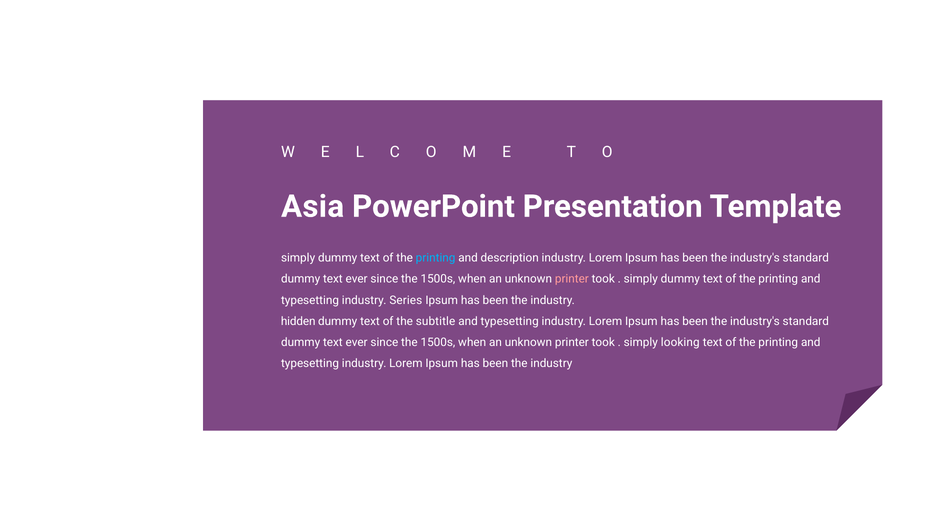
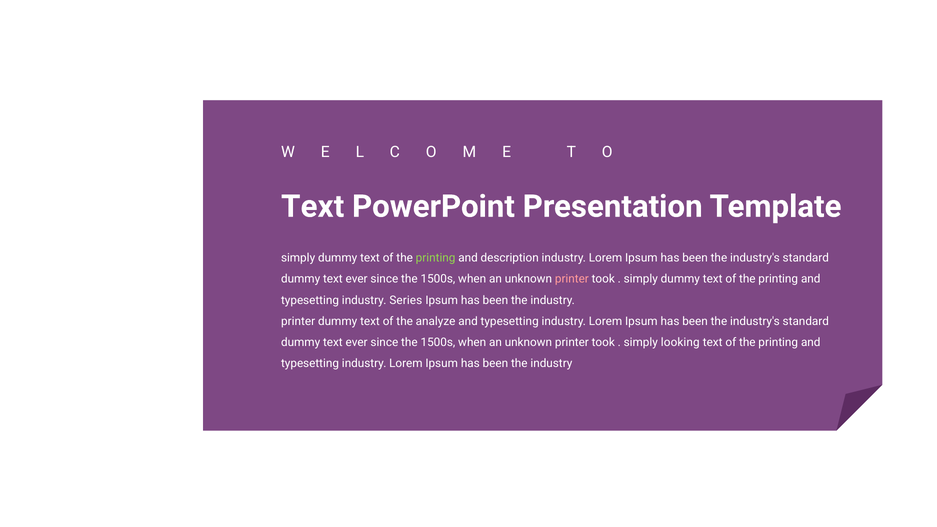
Asia at (313, 207): Asia -> Text
printing at (436, 258) colour: light blue -> light green
hidden at (298, 321): hidden -> printer
subtitle: subtitle -> analyze
